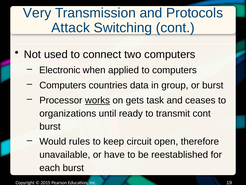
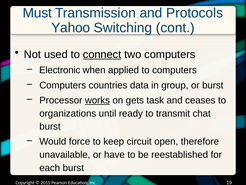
Very: Very -> Must
Attack: Attack -> Yahoo
connect underline: none -> present
transmit cont: cont -> chat
rules: rules -> force
